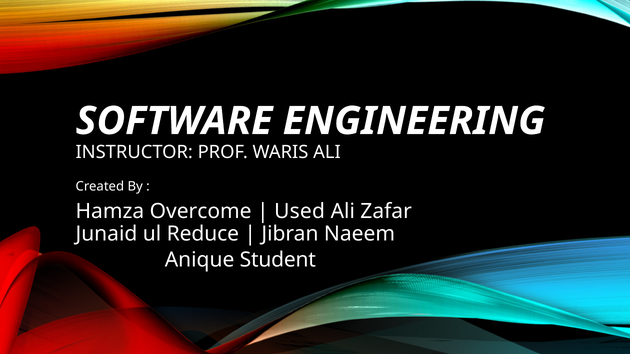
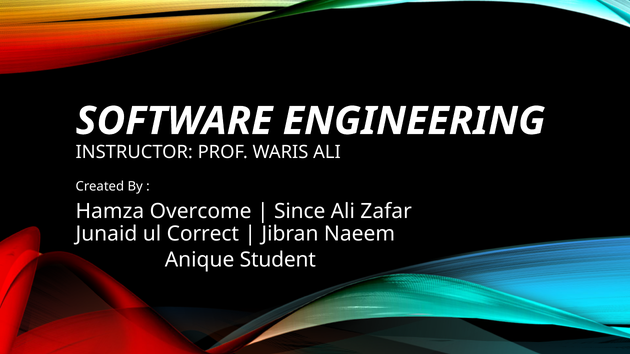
Used: Used -> Since
Reduce: Reduce -> Correct
